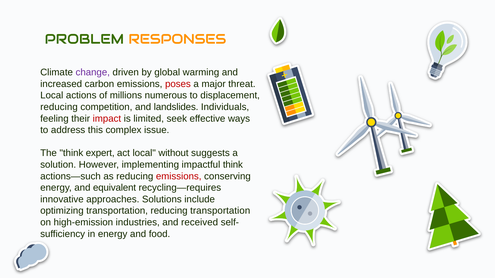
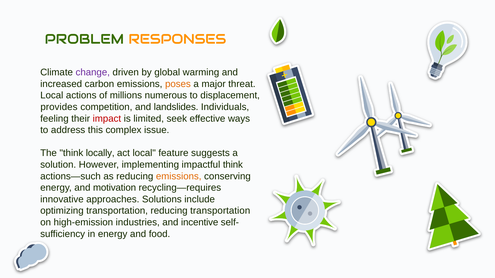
poses colour: red -> orange
reducing at (59, 107): reducing -> provides
expert: expert -> locally
without: without -> feature
emissions at (179, 176) colour: red -> orange
equivalent: equivalent -> motivation
received: received -> incentive
